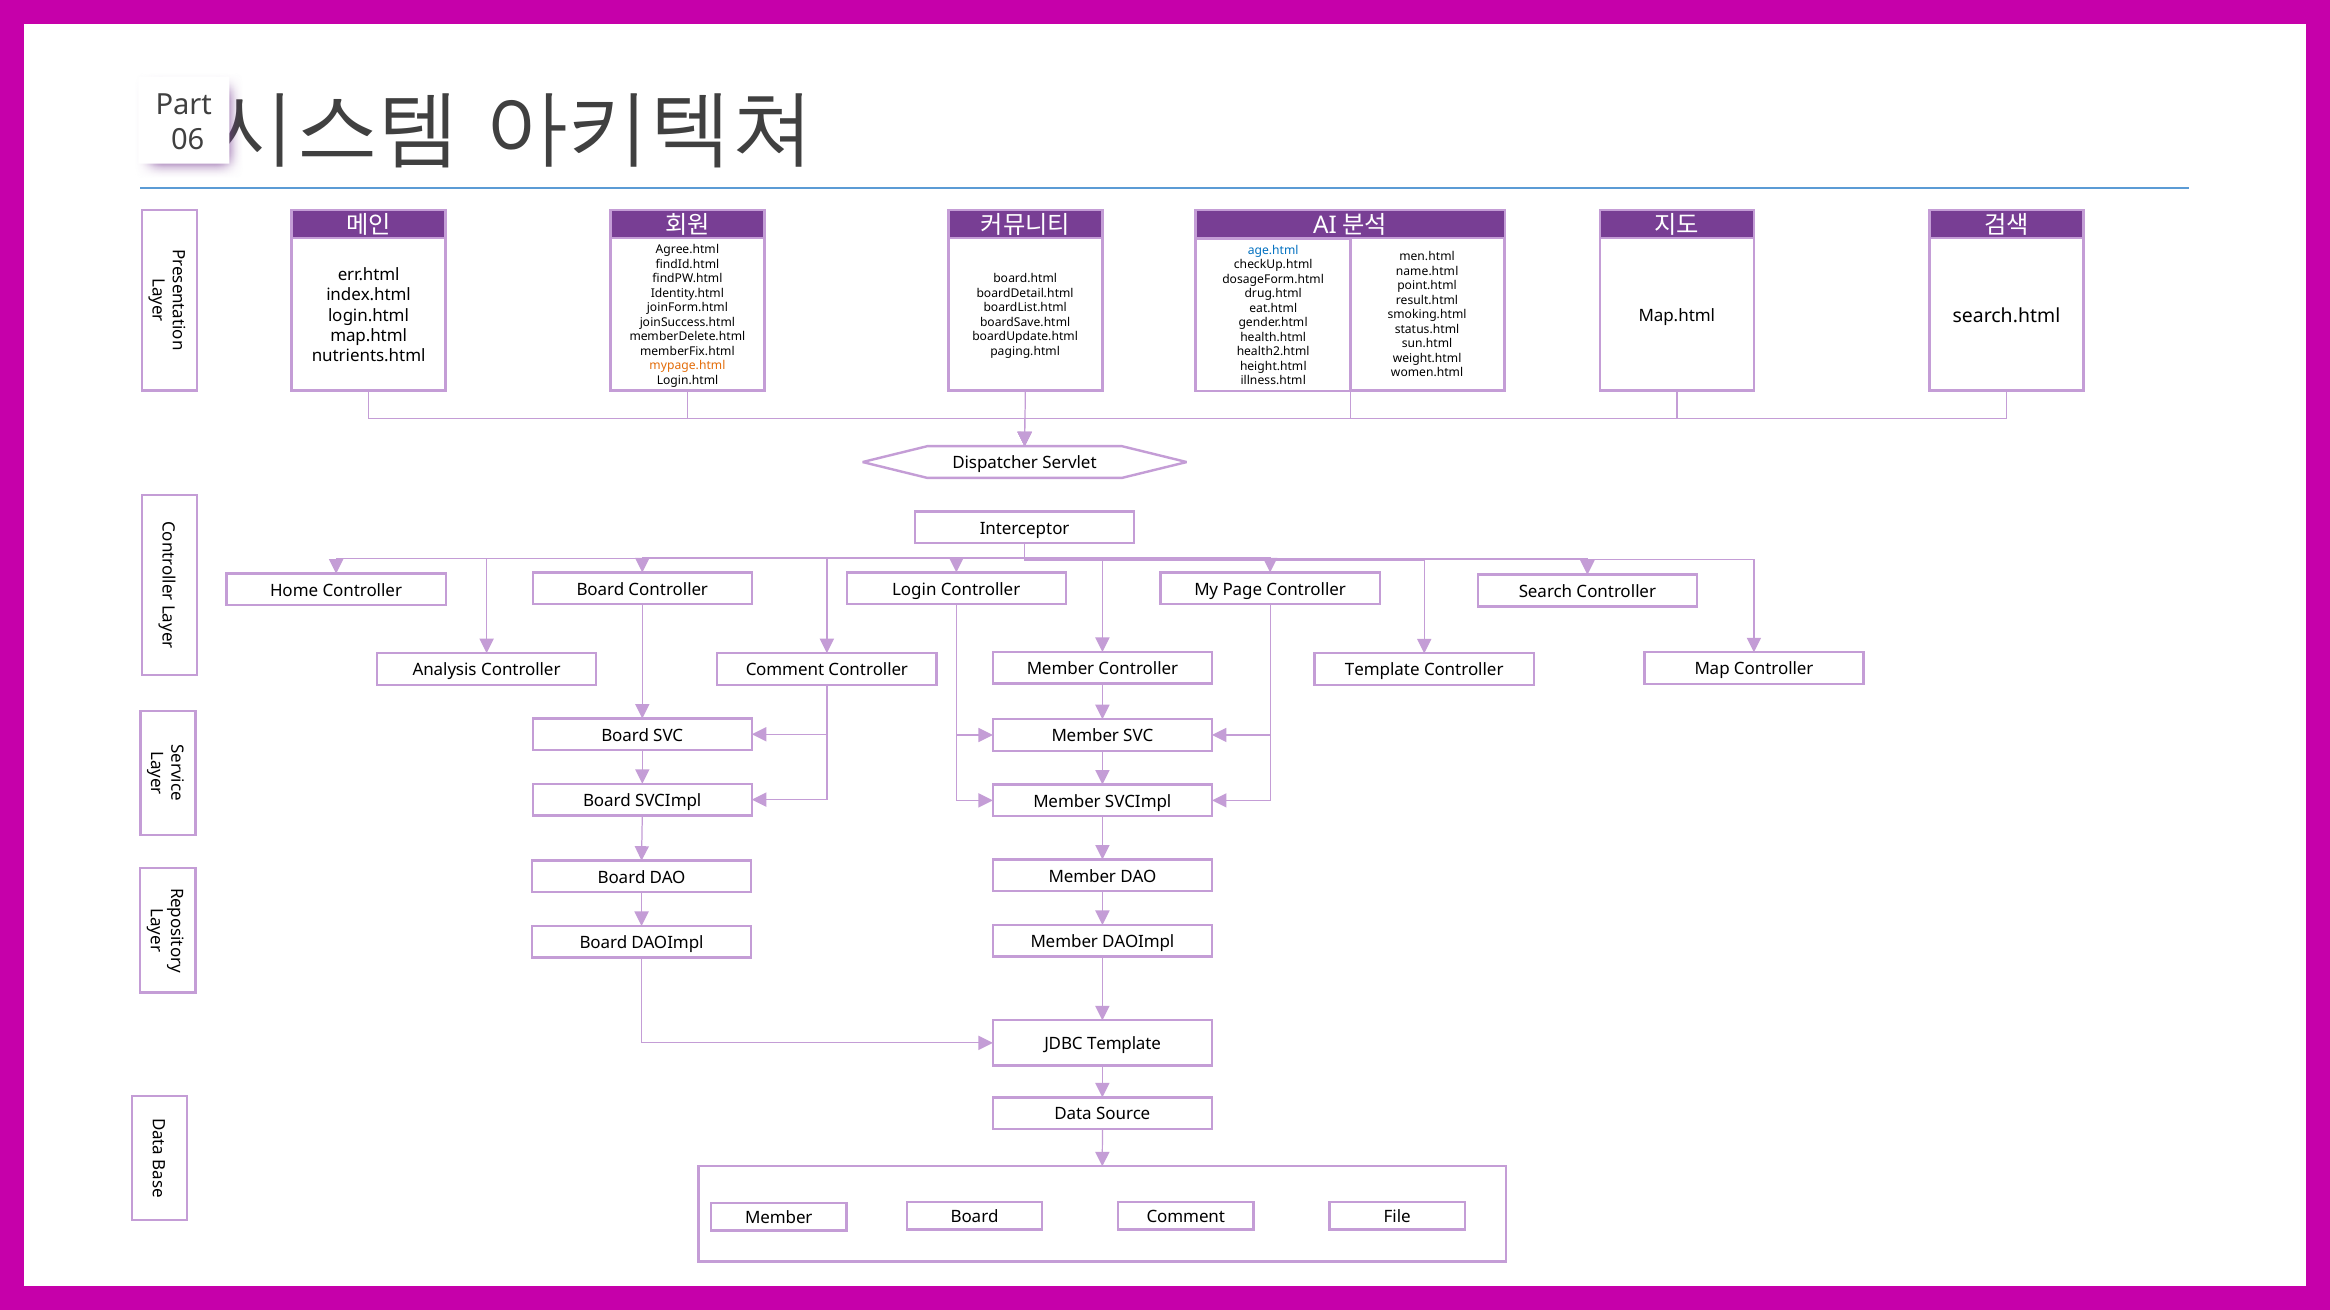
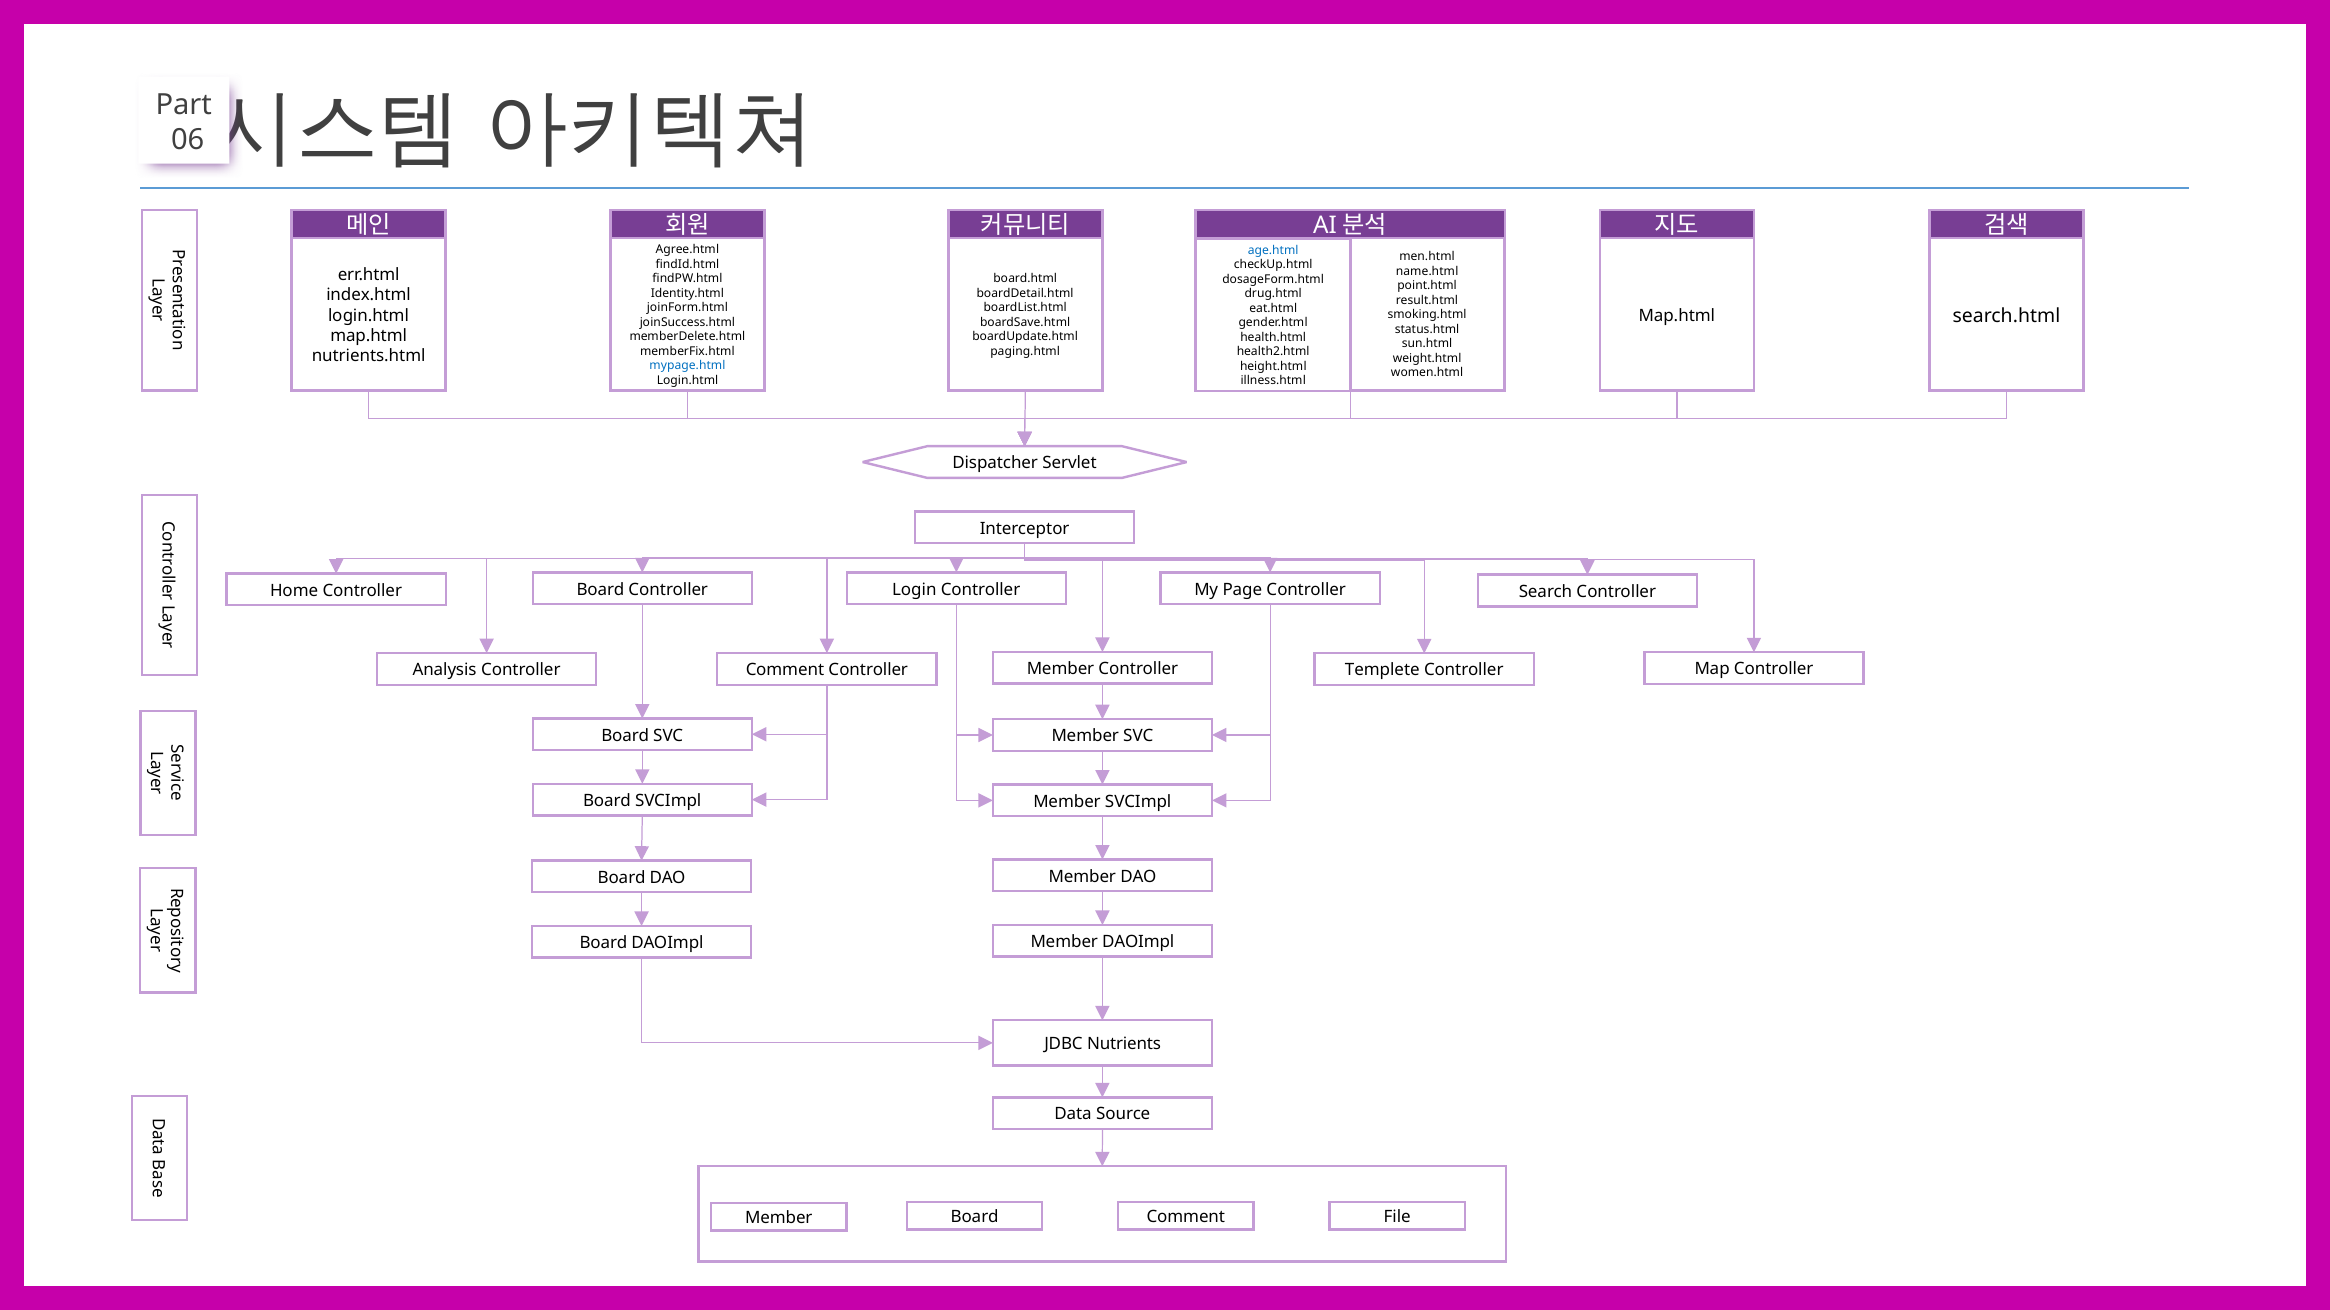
mypage.html colour: orange -> blue
Template at (1382, 671): Template -> Templete
JDBC Template: Template -> Nutrients
